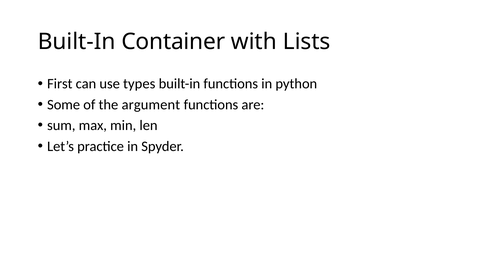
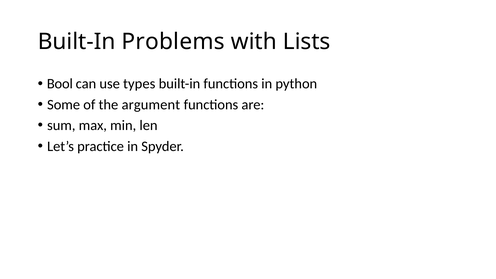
Container: Container -> Problems
First: First -> Bool
